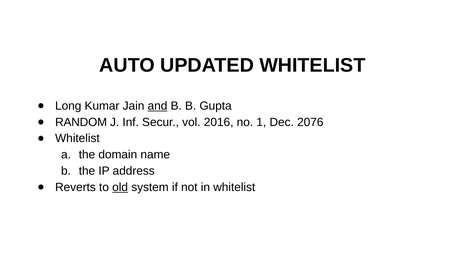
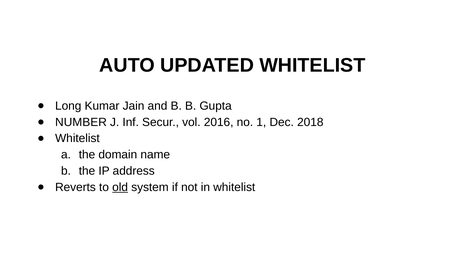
and underline: present -> none
RANDOM: RANDOM -> NUMBER
2076: 2076 -> 2018
